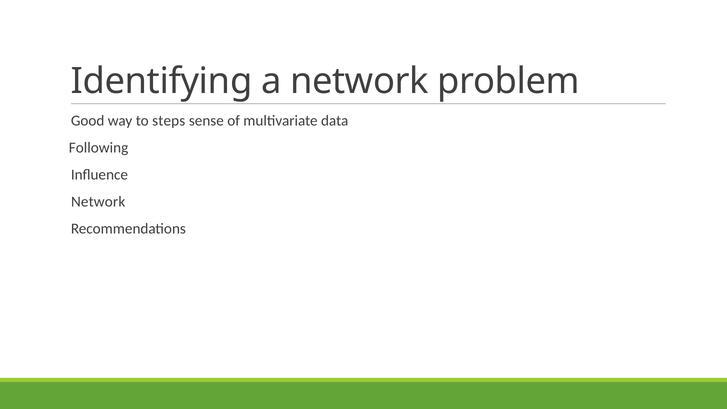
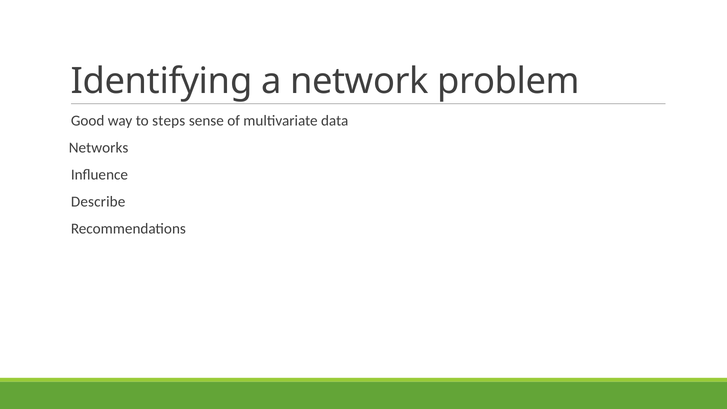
Following: Following -> Networks
Network at (98, 202): Network -> Describe
